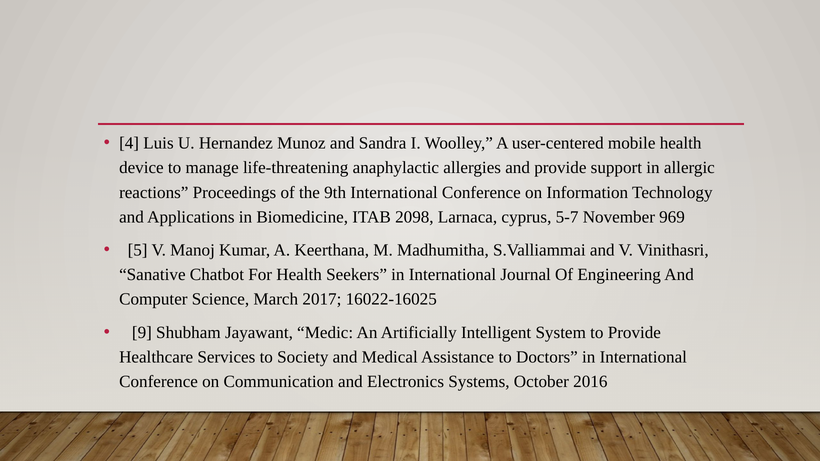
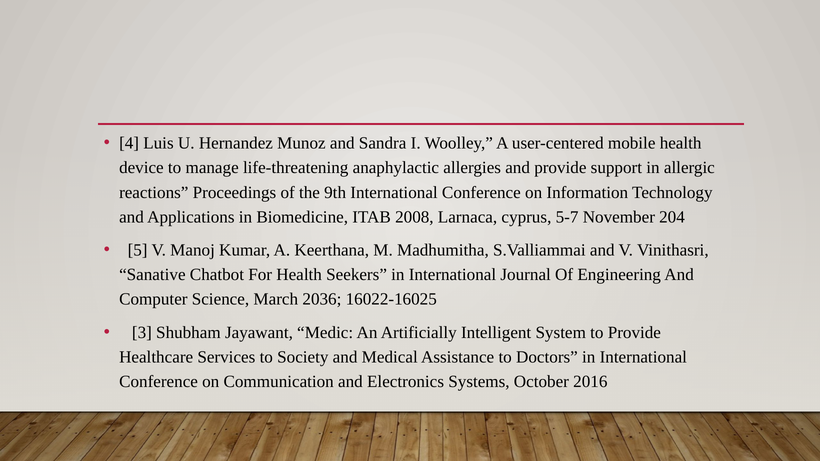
2098: 2098 -> 2008
969: 969 -> 204
2017: 2017 -> 2036
9: 9 -> 3
